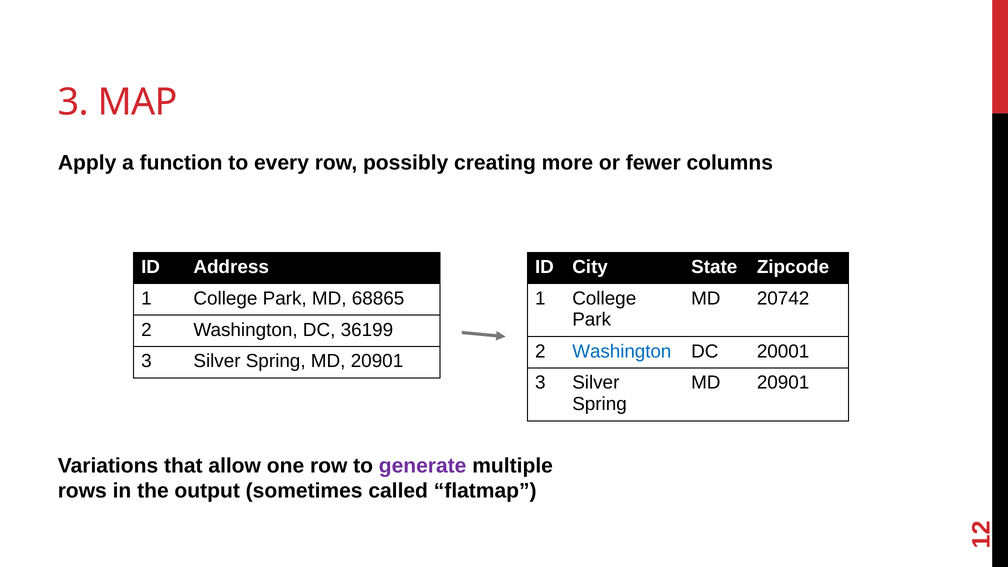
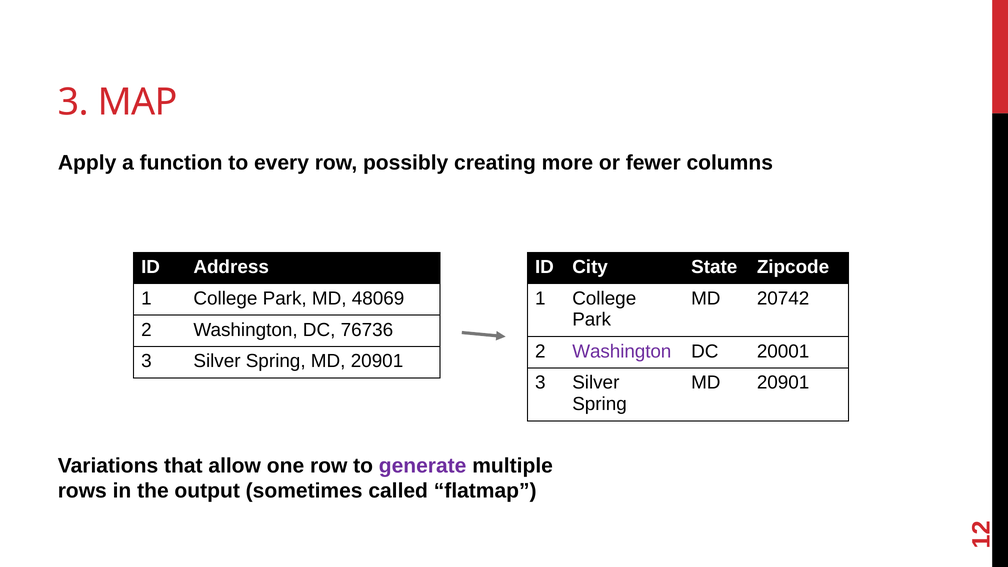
68865: 68865 -> 48069
36199: 36199 -> 76736
Washington at (622, 351) colour: blue -> purple
